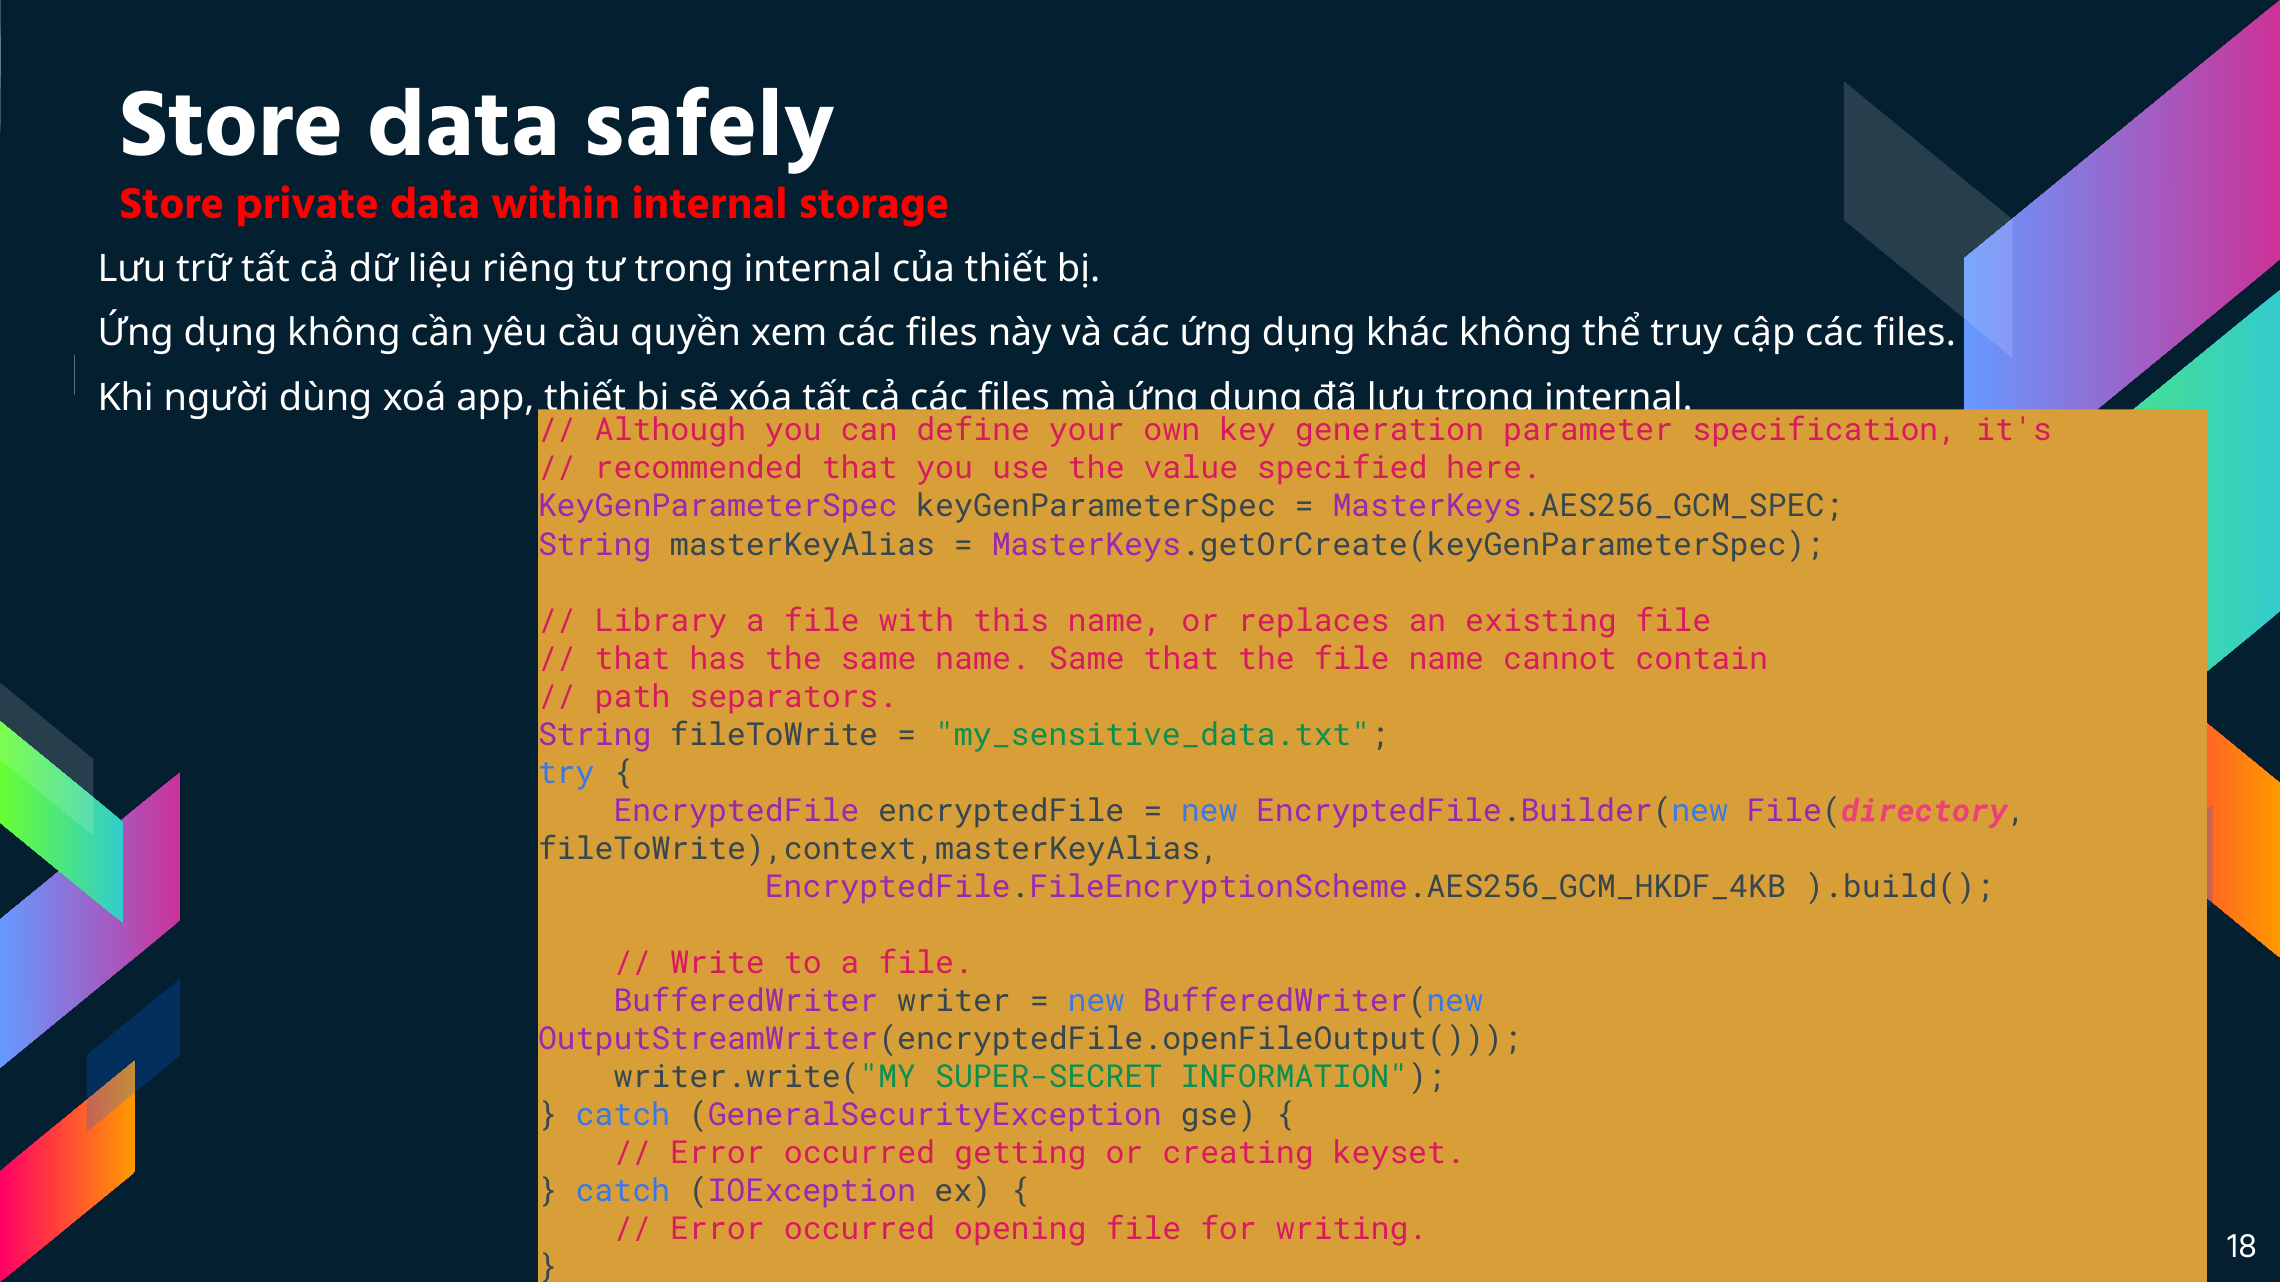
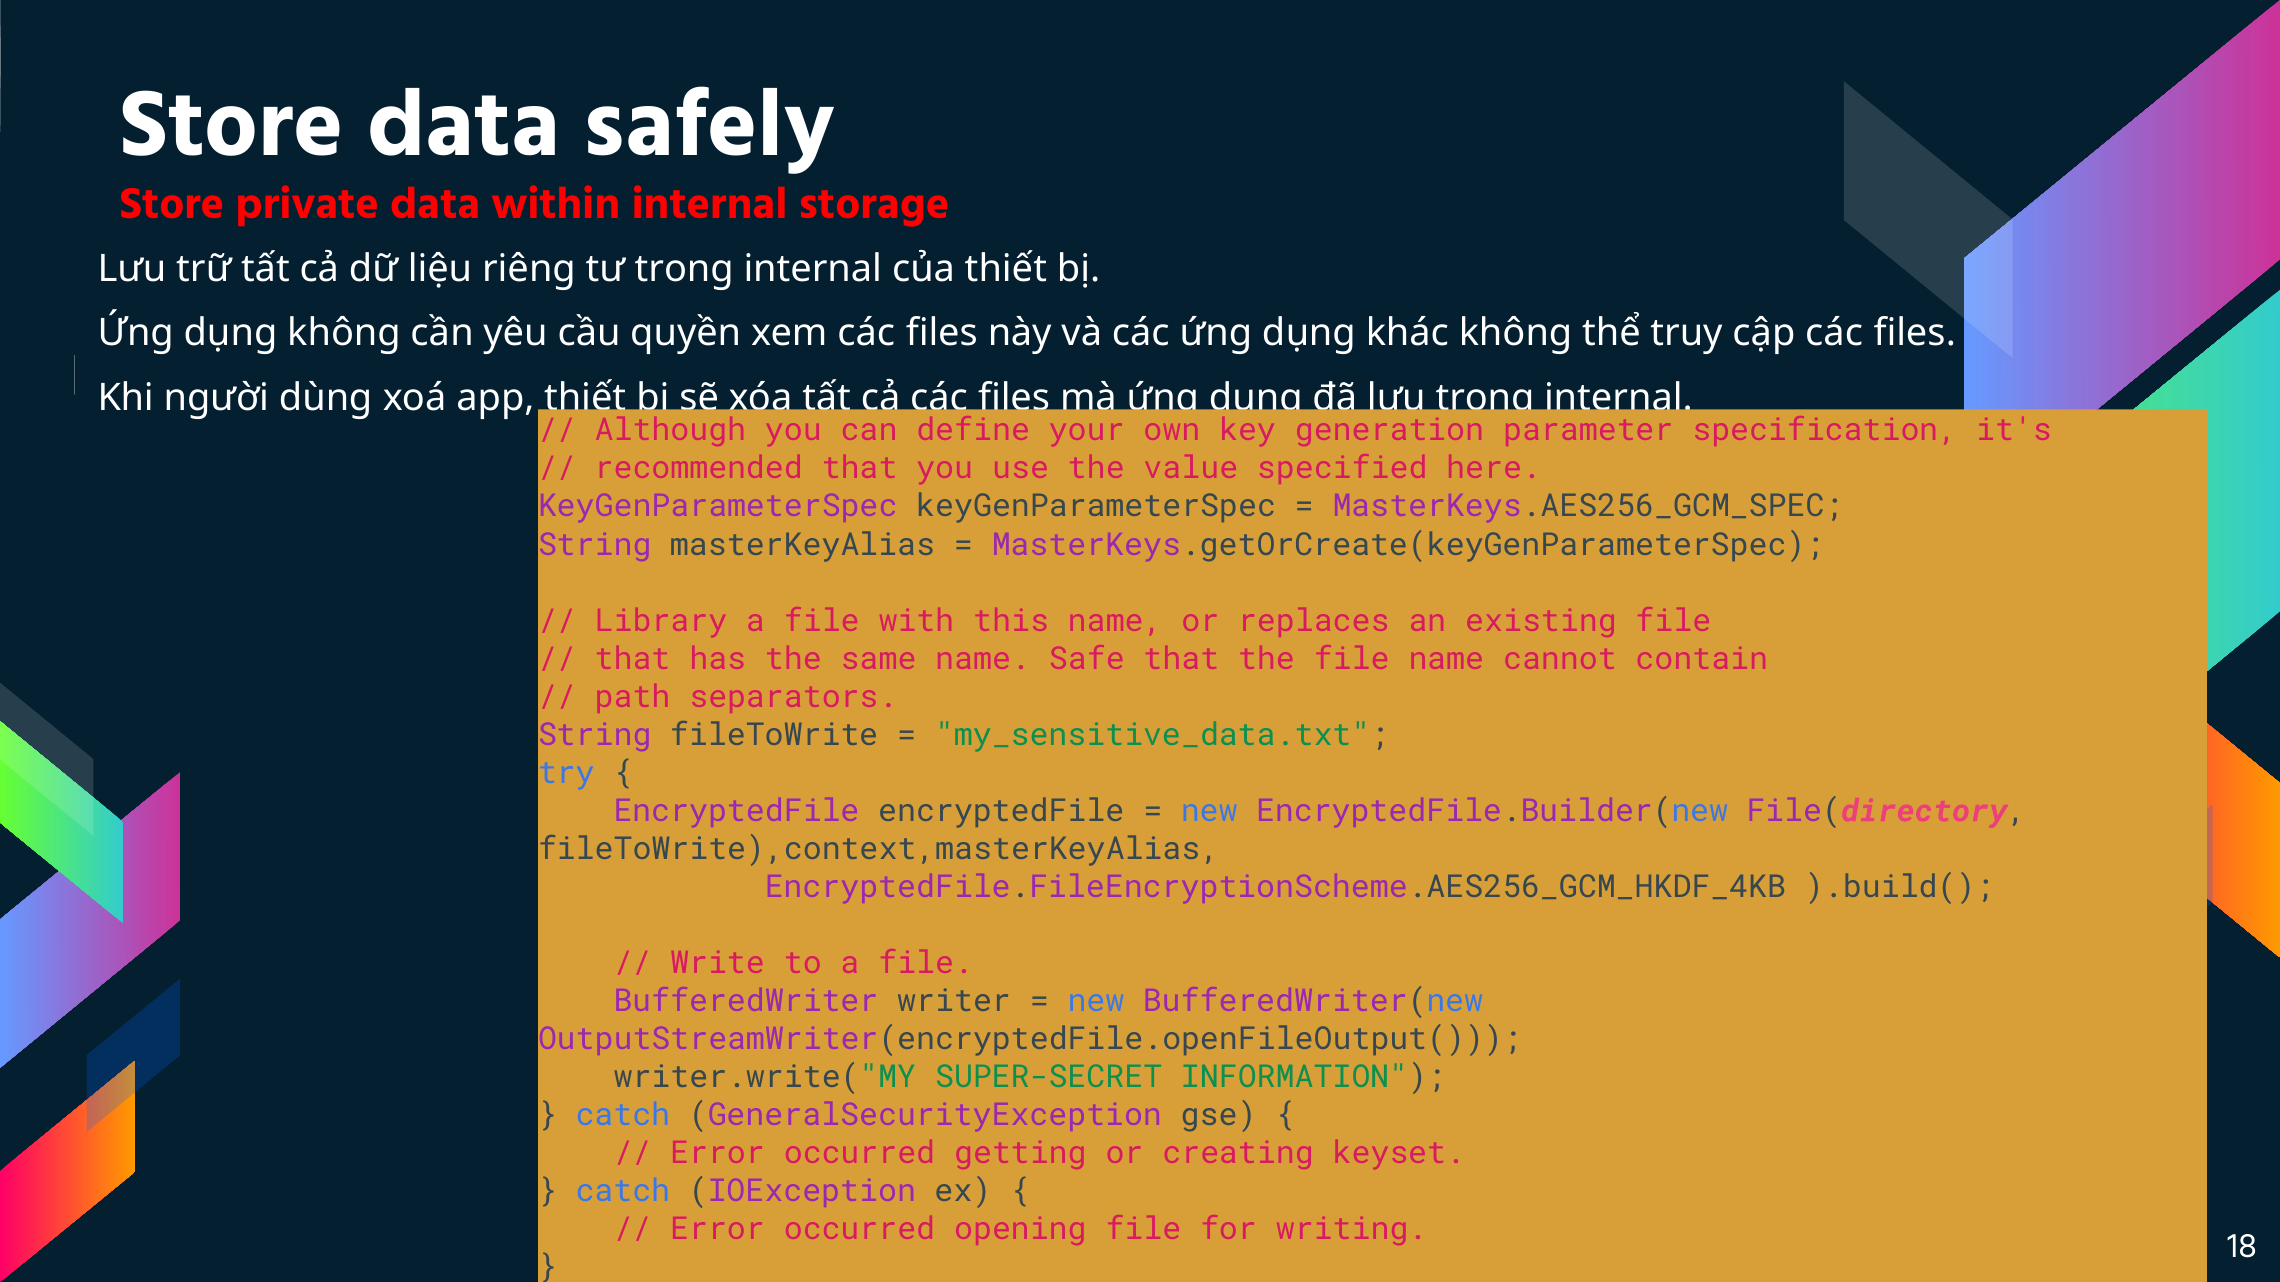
name Same: Same -> Safe
